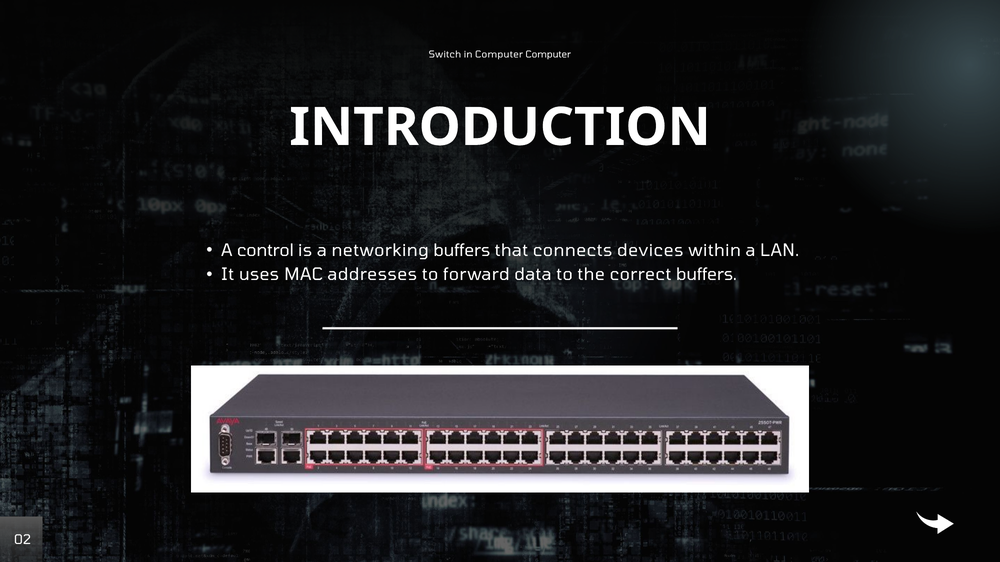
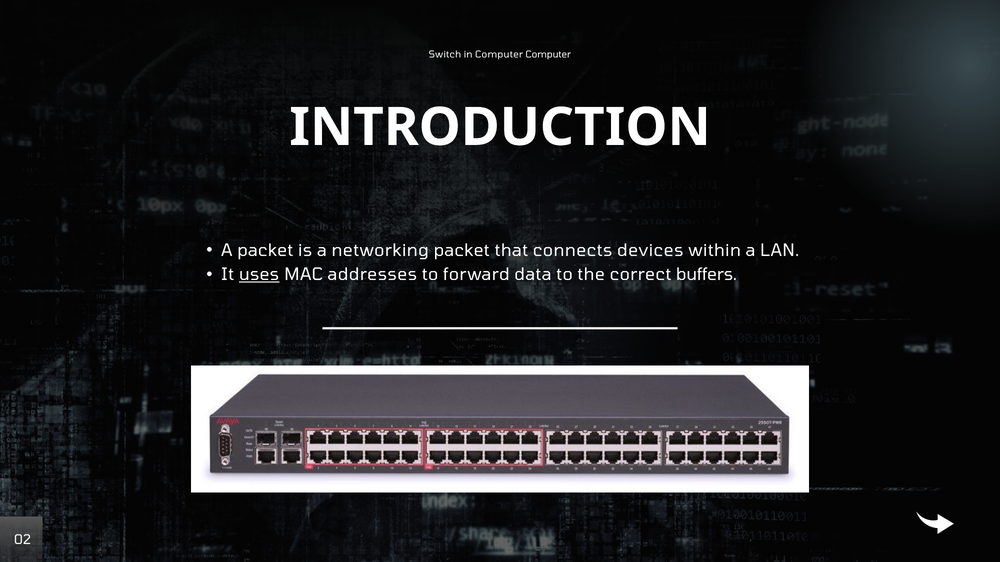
A control: control -> packet
networking buffers: buffers -> packet
uses underline: none -> present
